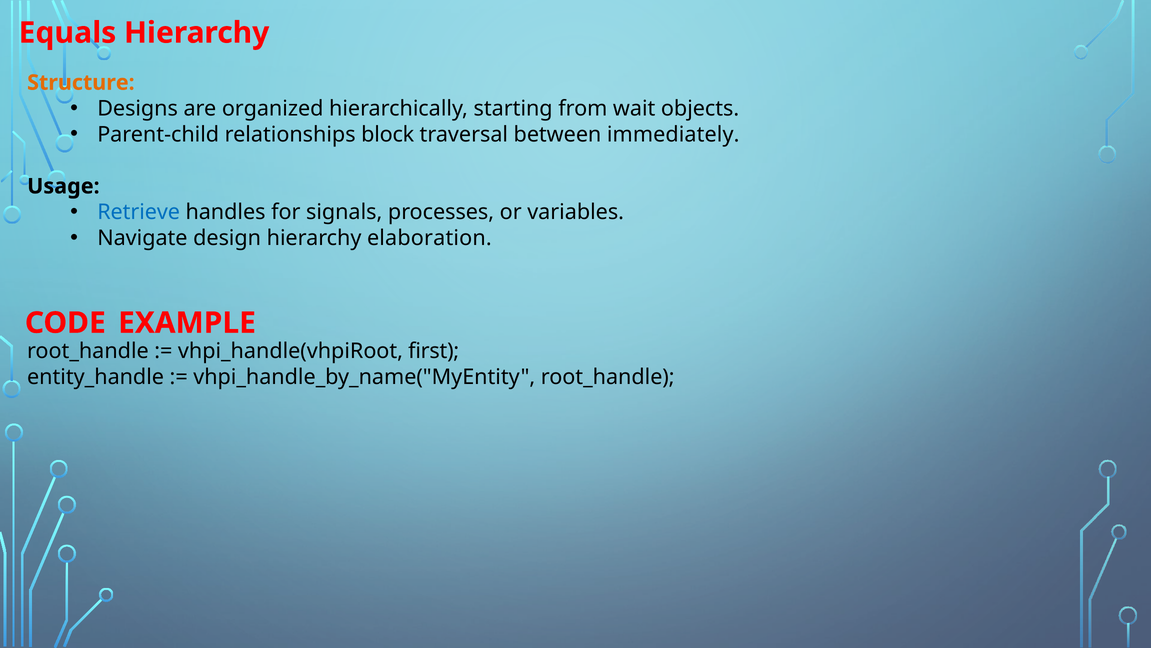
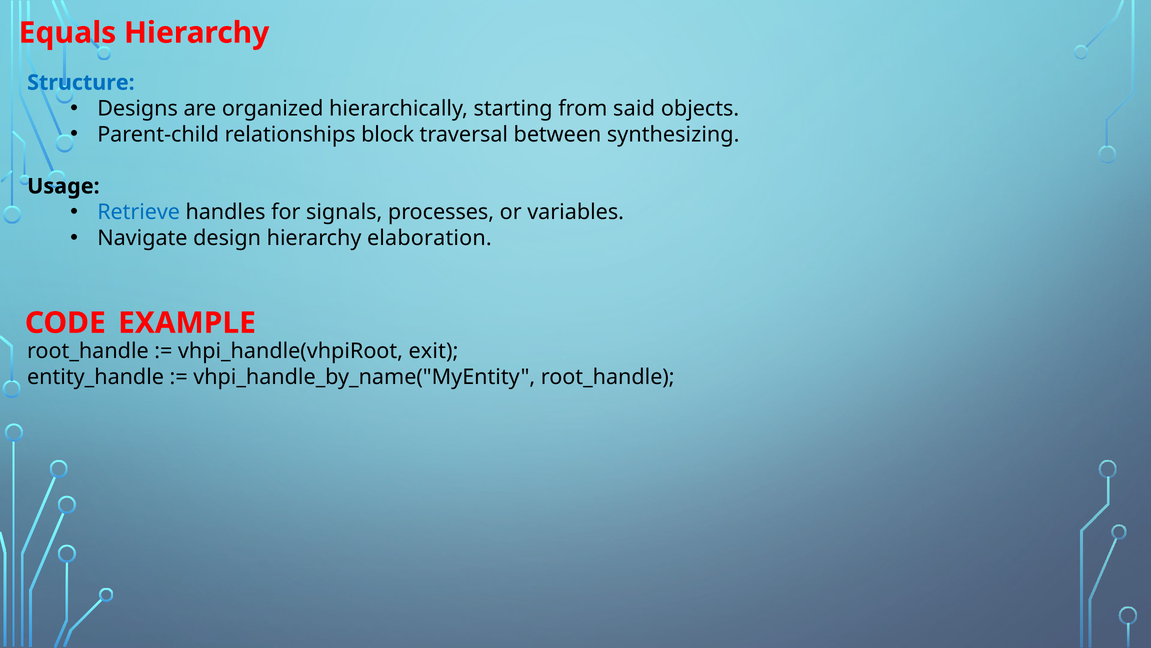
Structure colour: orange -> blue
wait: wait -> said
immediately: immediately -> synthesizing
first: first -> exit
